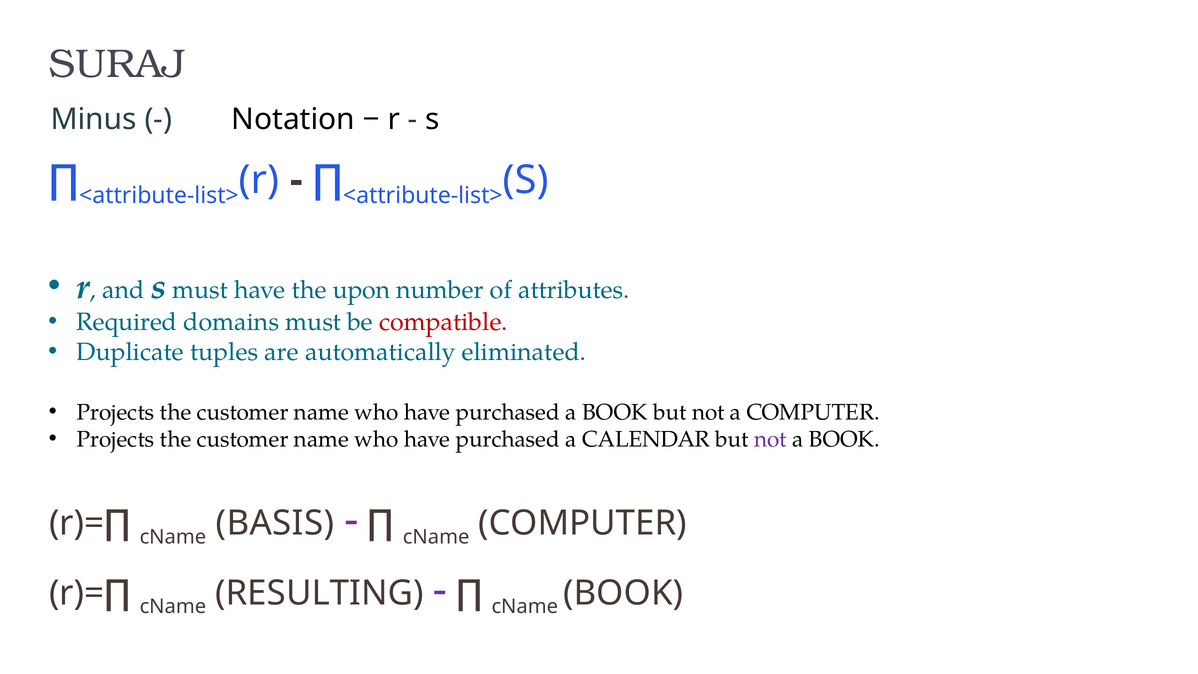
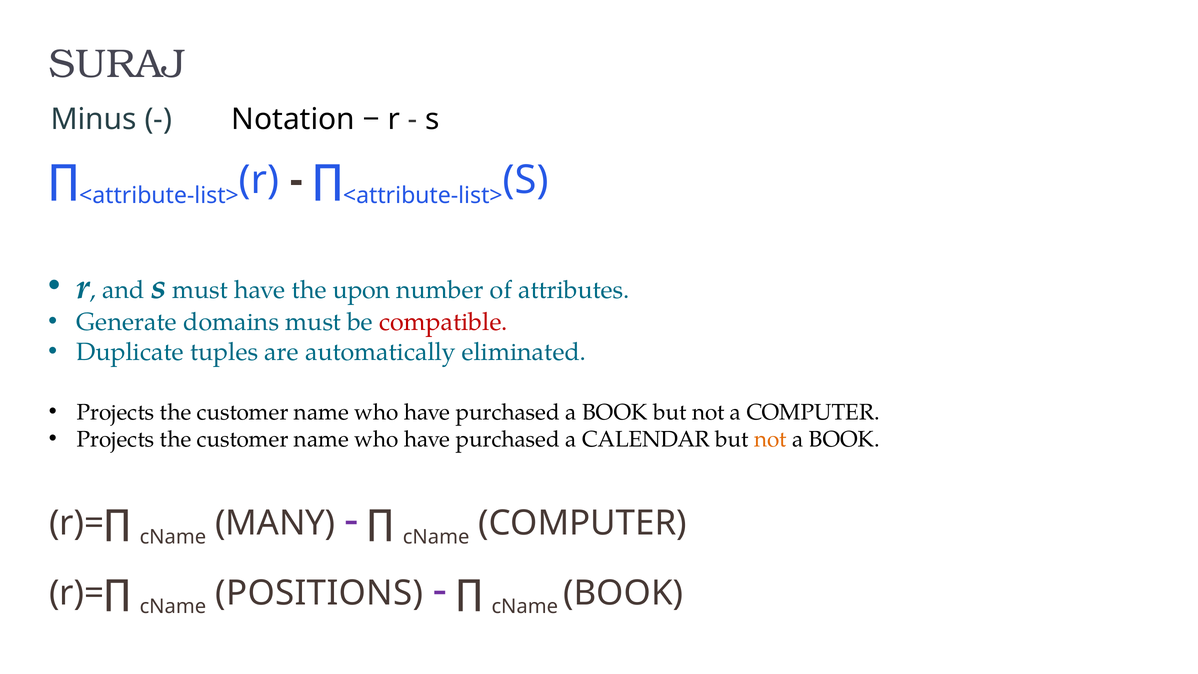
Required: Required -> Generate
not at (770, 439) colour: purple -> orange
BASIS: BASIS -> MANY
RESULTING: RESULTING -> POSITIONS
